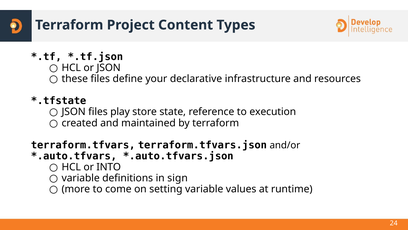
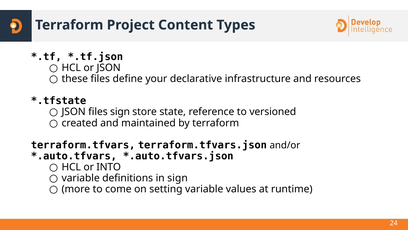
files play: play -> sign
execution: execution -> versioned
